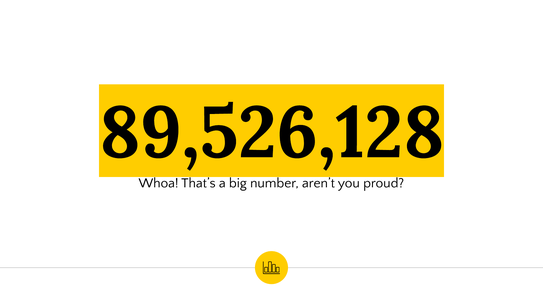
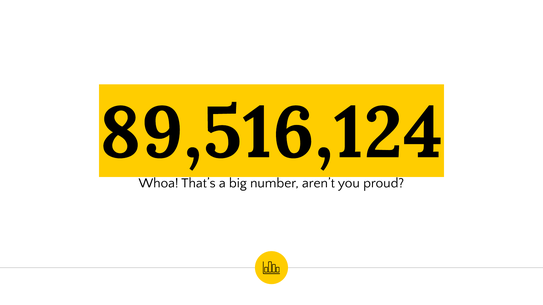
89,526,128: 89,526,128 -> 89,516,124
